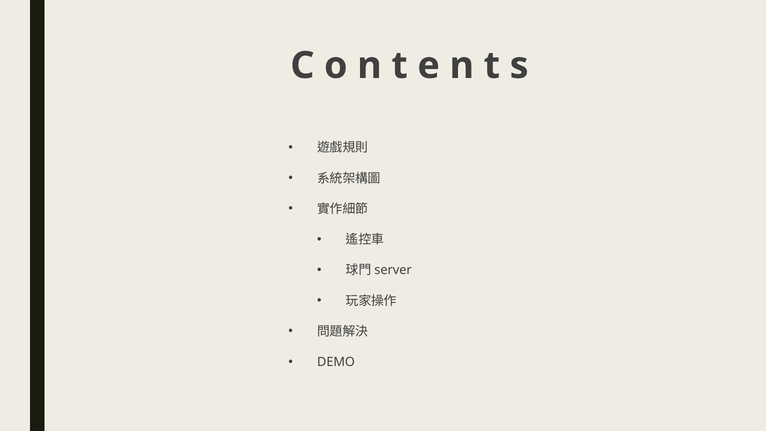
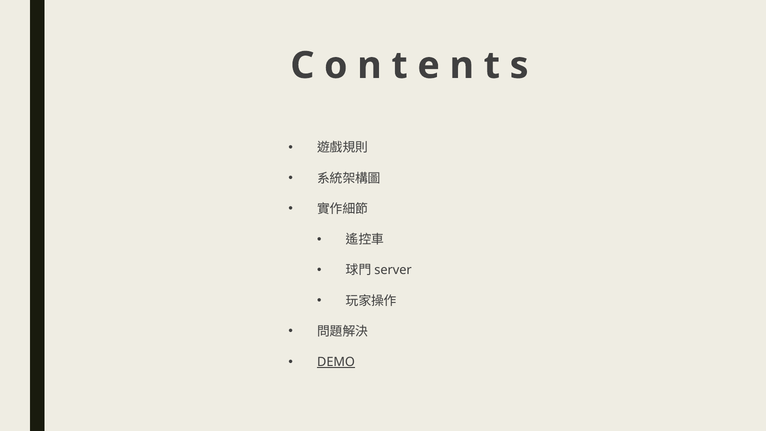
DEMO underline: none -> present
